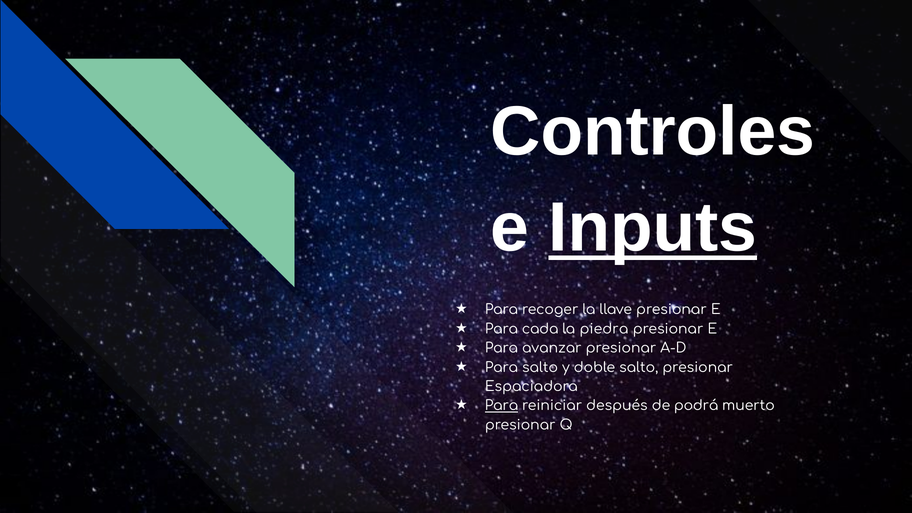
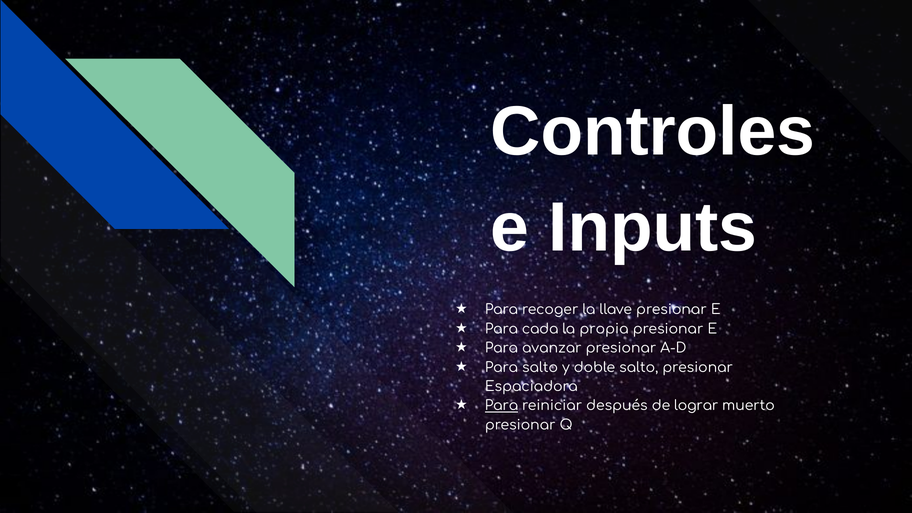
Inputs underline: present -> none
piedra: piedra -> propia
podrá: podrá -> lograr
